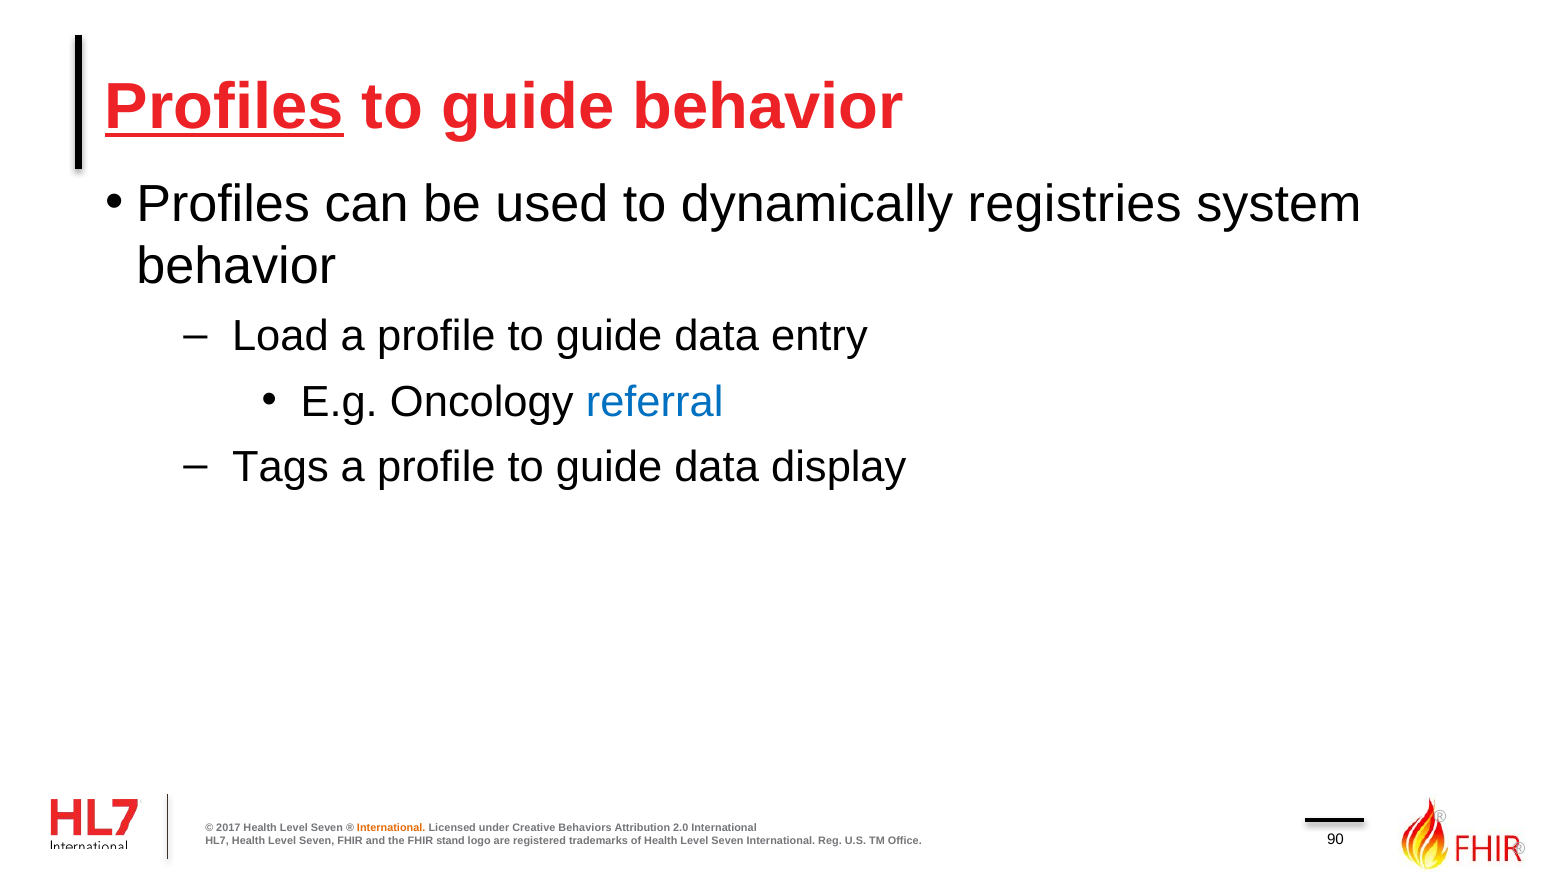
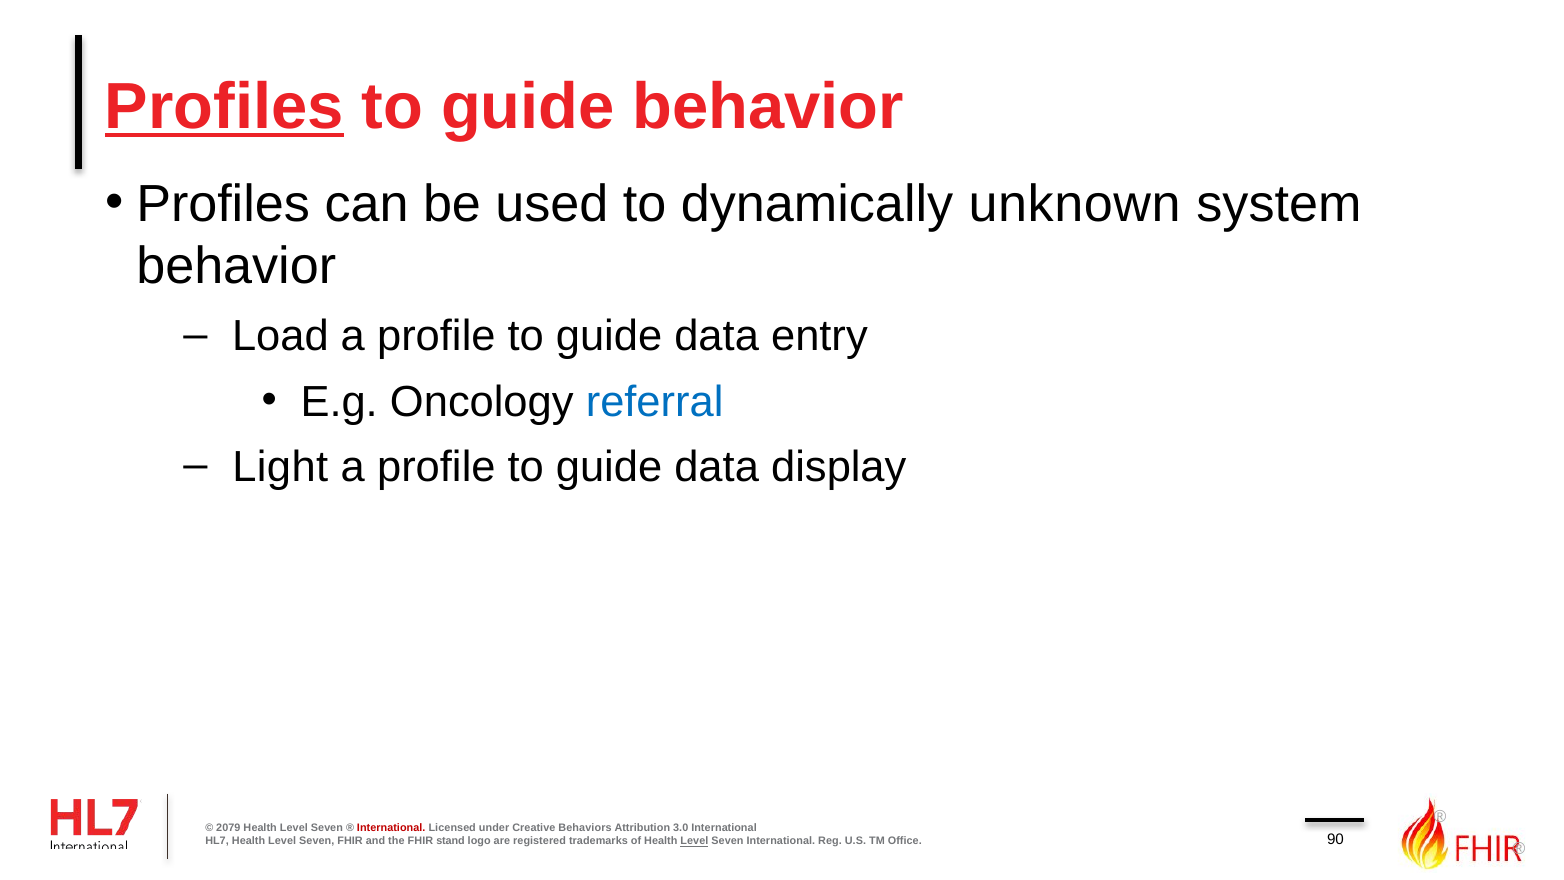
registries: registries -> unknown
Tags: Tags -> Light
2017: 2017 -> 2079
International at (391, 828) colour: orange -> red
2.0: 2.0 -> 3.0
Level at (694, 841) underline: none -> present
